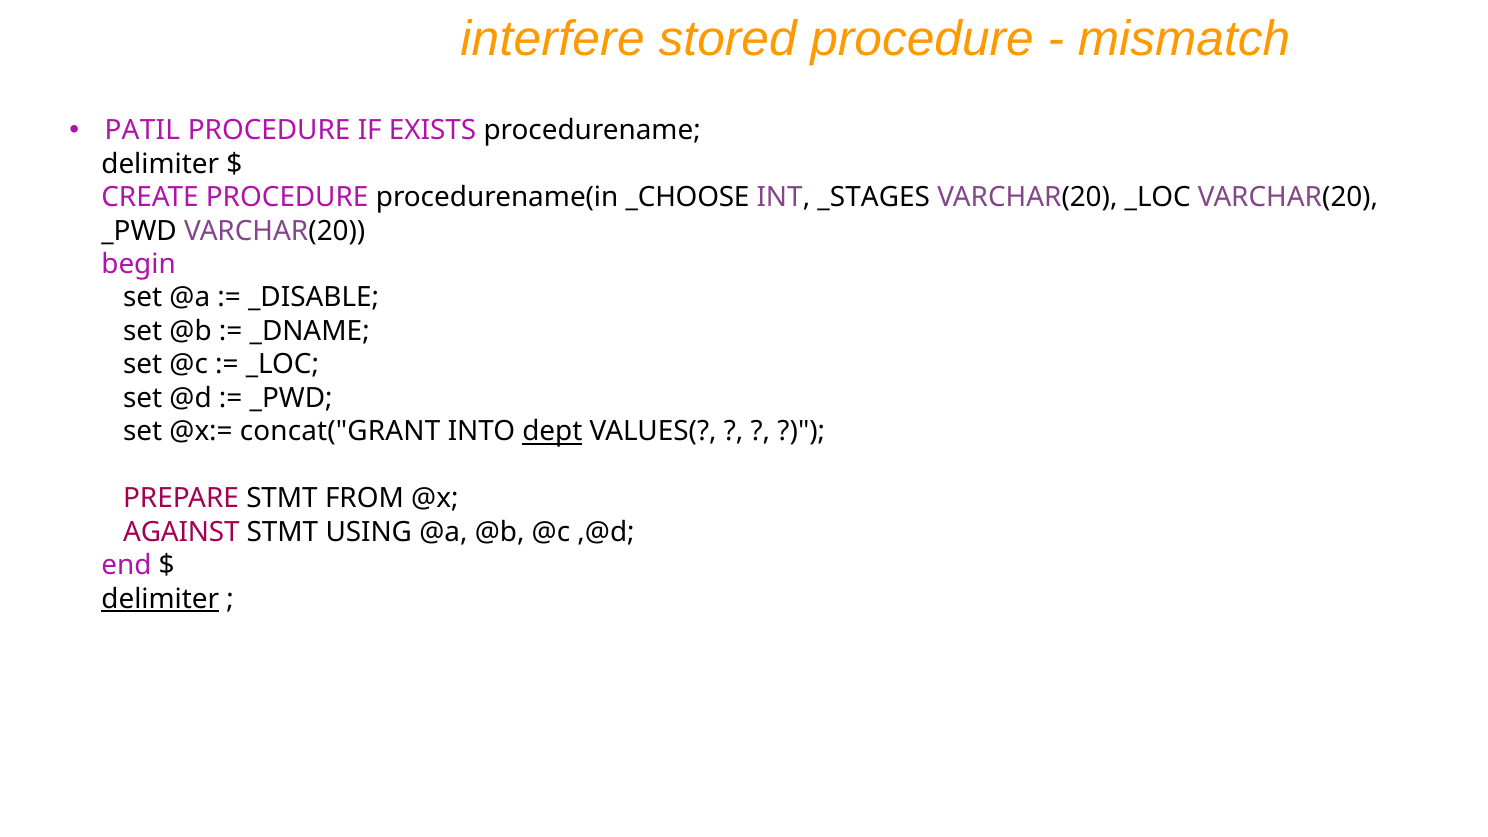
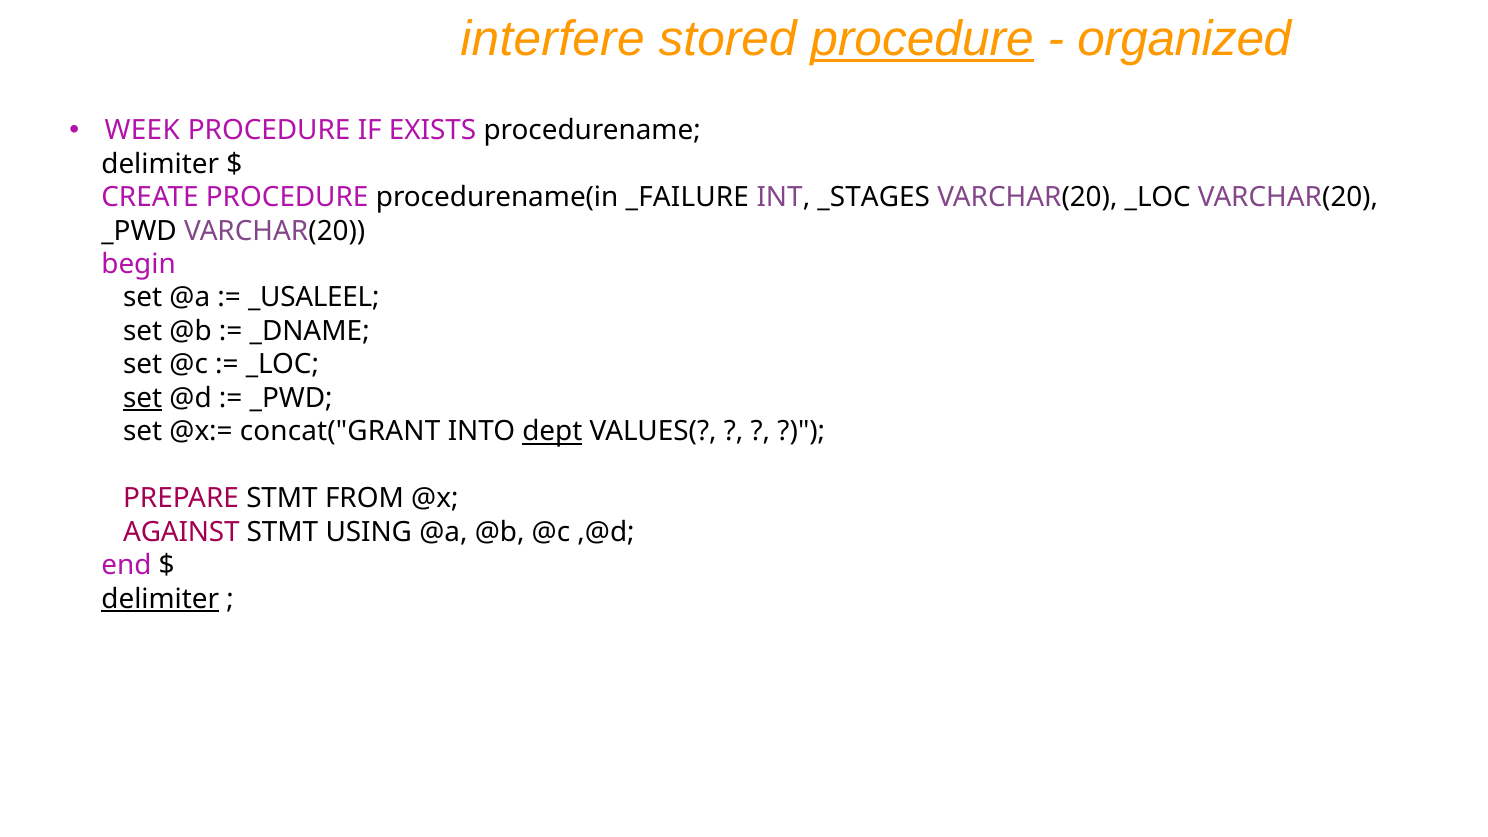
procedure at (922, 39) underline: none -> present
mismatch: mismatch -> organized
PATIL: PATIL -> WEEK
_CHOOSE: _CHOOSE -> _FAILURE
_DISABLE: _DISABLE -> _USALEEL
set at (143, 398) underline: none -> present
